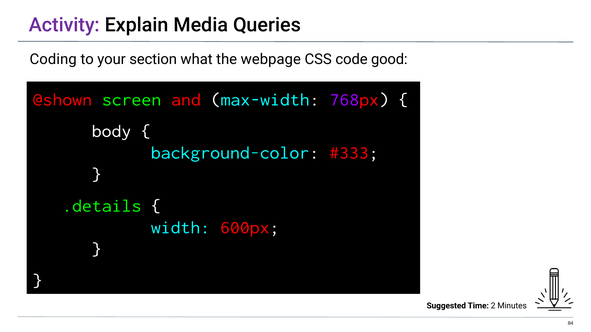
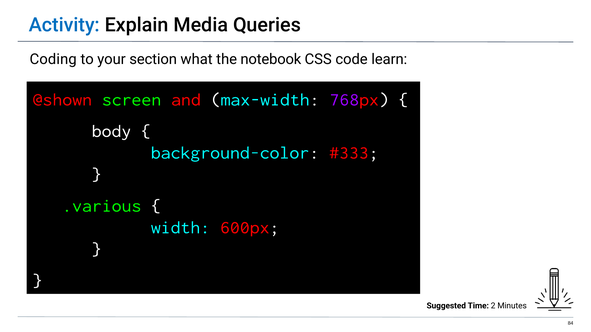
Activity colour: purple -> blue
webpage: webpage -> notebook
good: good -> learn
.details: .details -> .various
